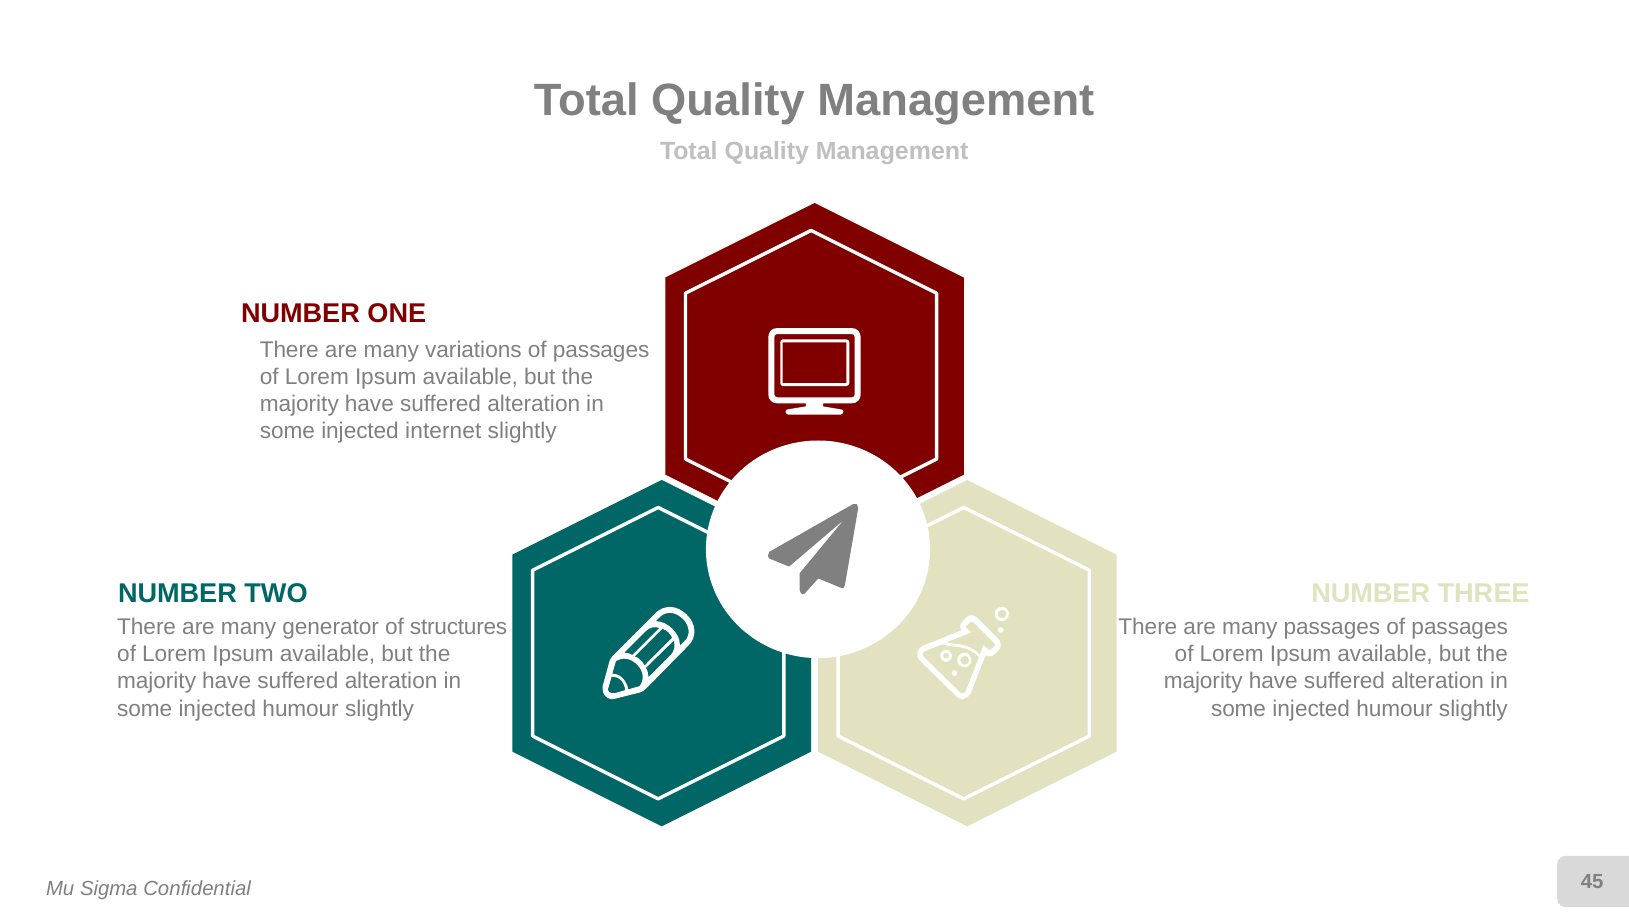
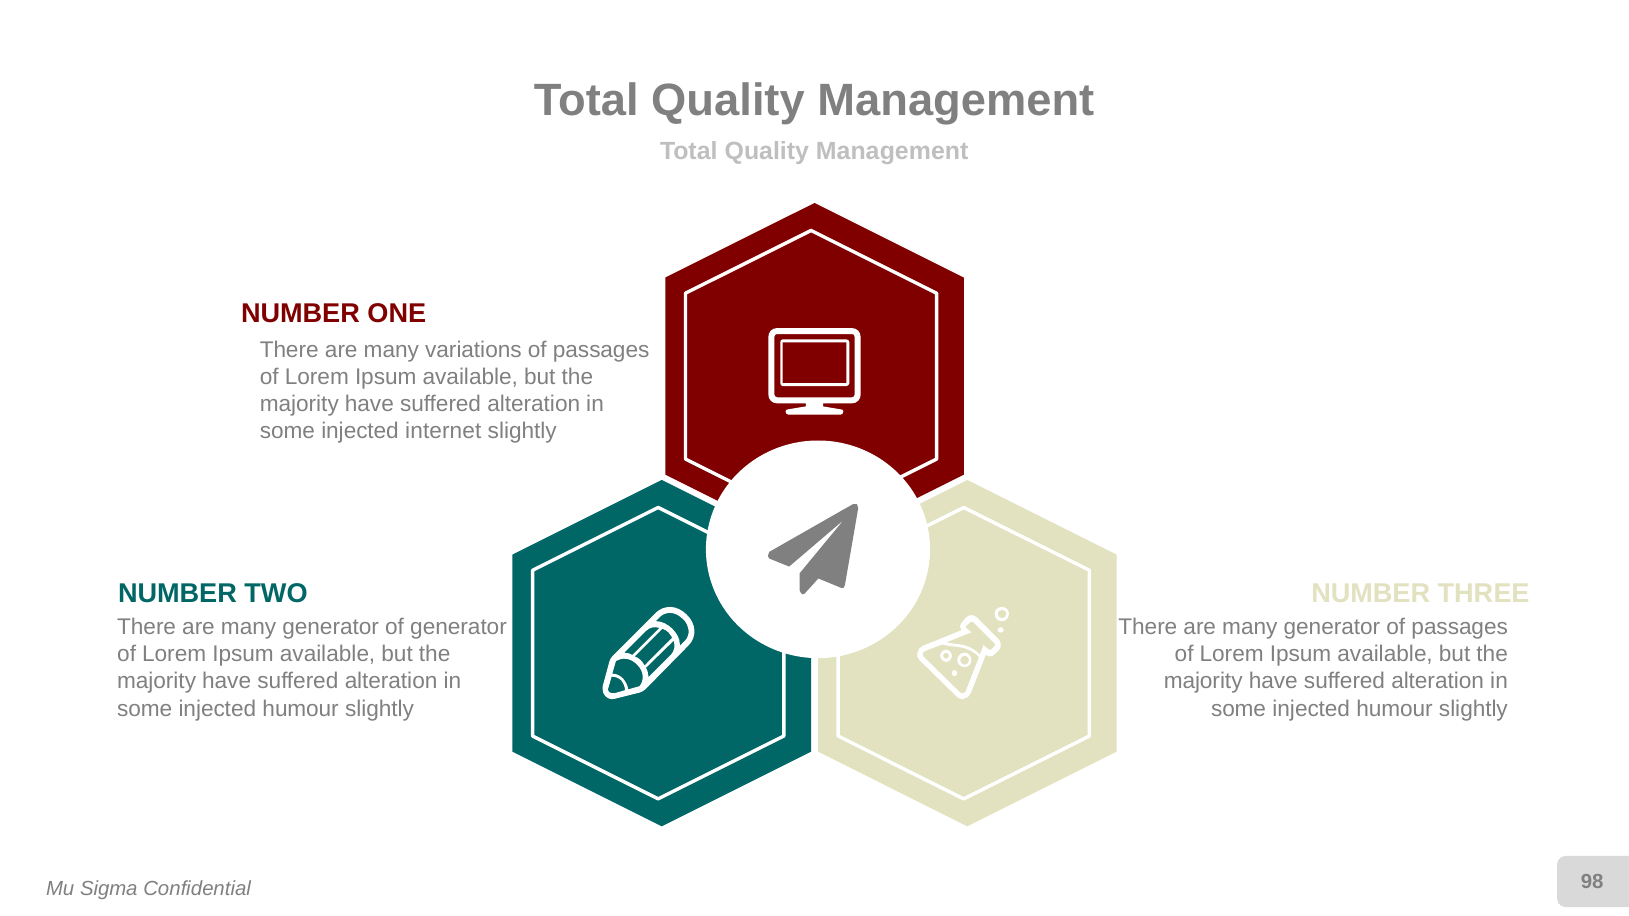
of structures: structures -> generator
passages at (1332, 627): passages -> generator
45: 45 -> 98
